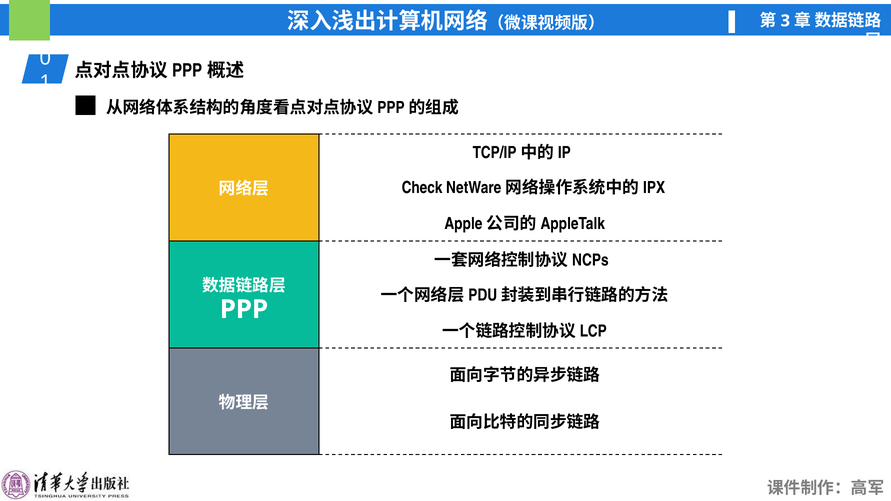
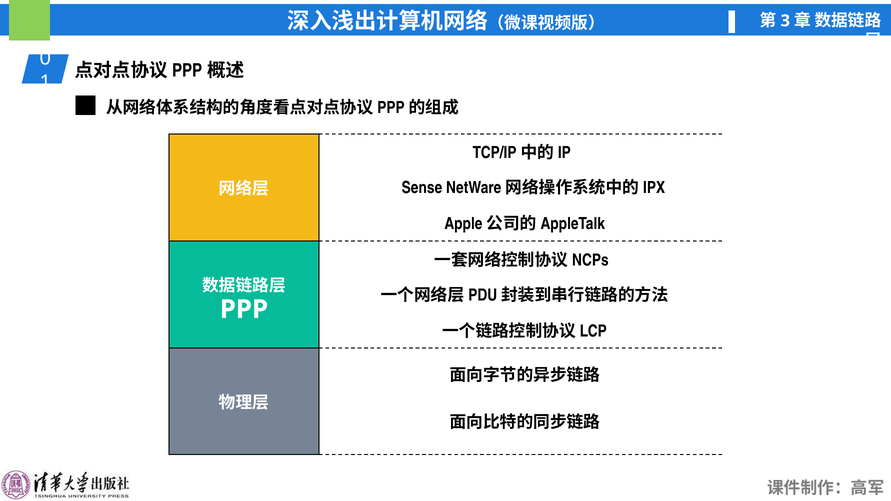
Check: Check -> Sense
